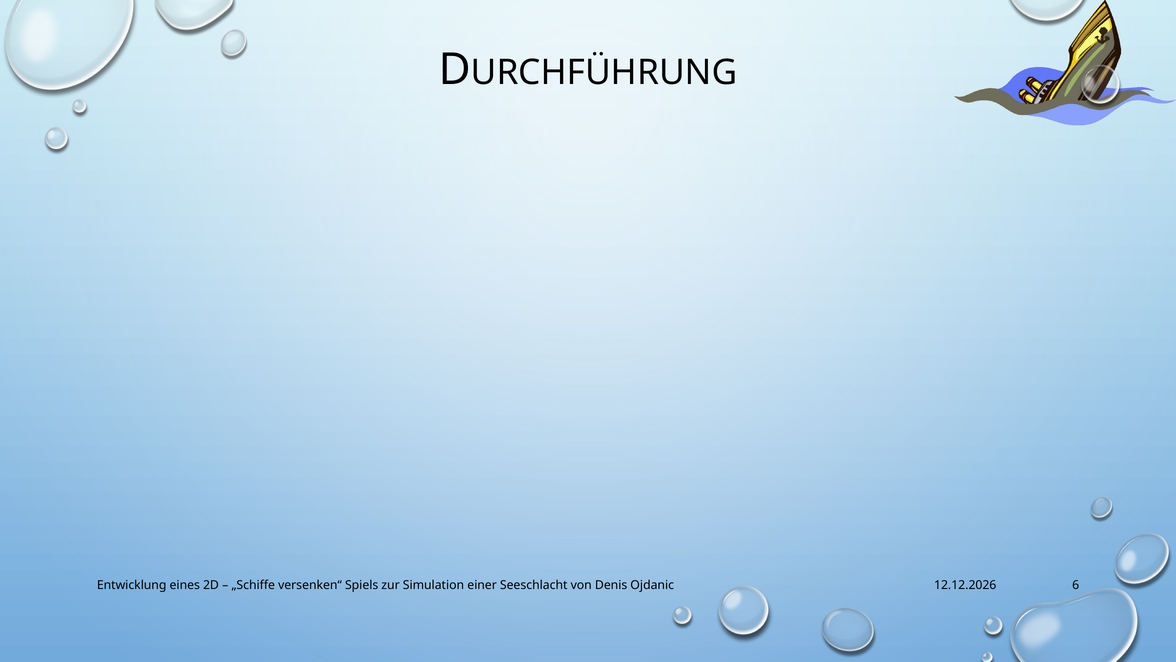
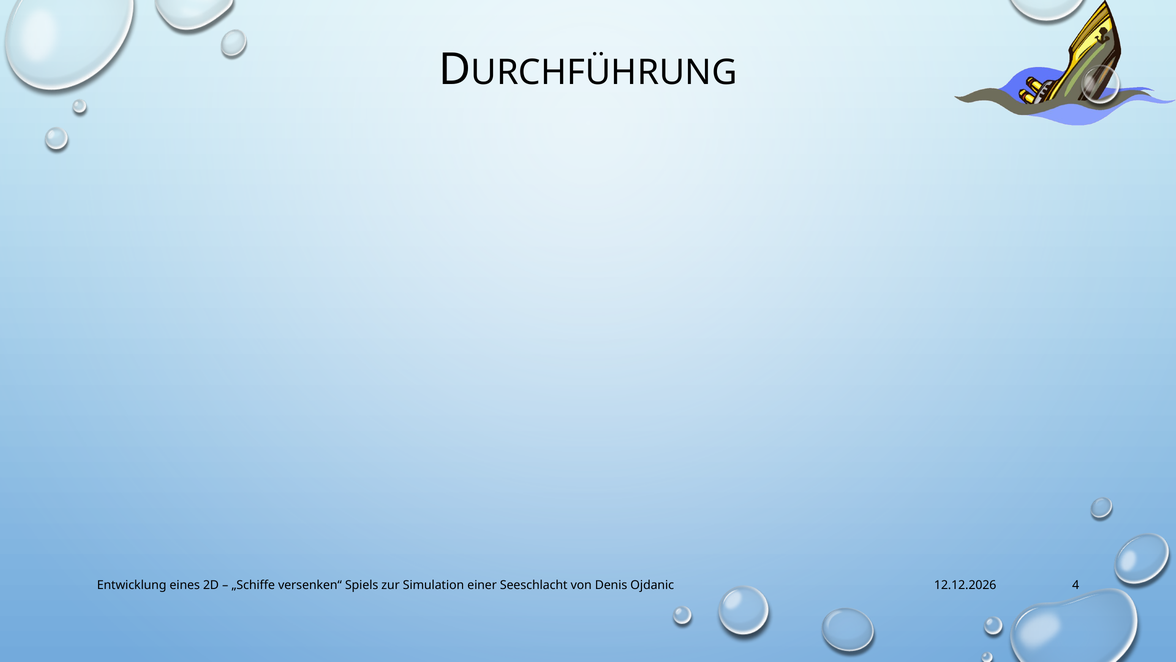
6: 6 -> 4
